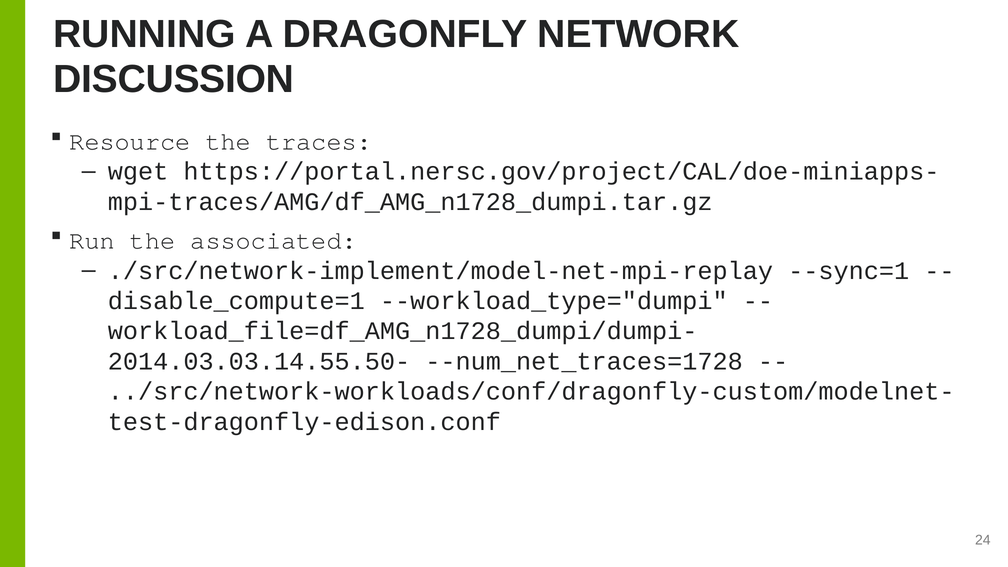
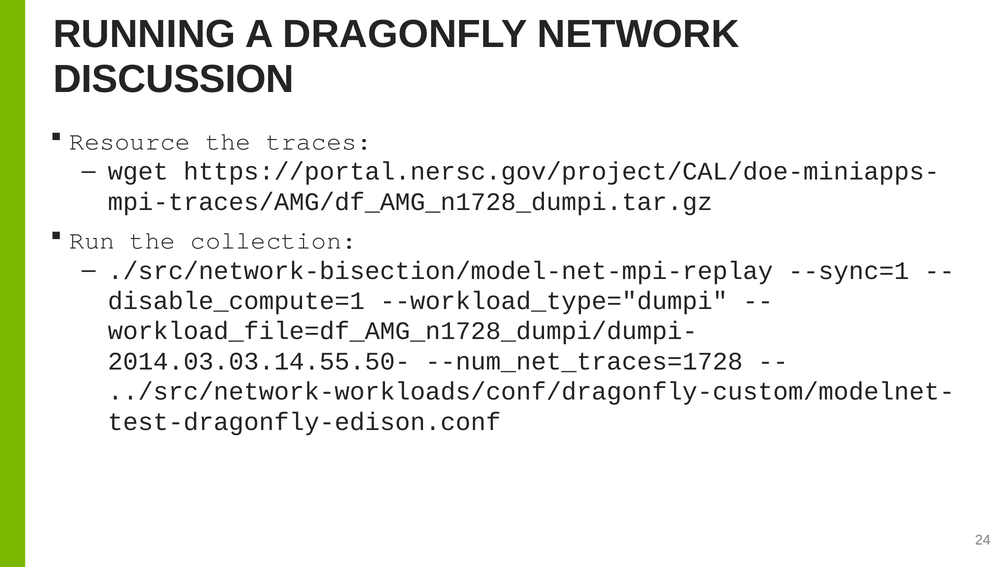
associated: associated -> collection
./src/network-implement/model-net-mpi-replay: ./src/network-implement/model-net-mpi-replay -> ./src/network-bisection/model-net-mpi-replay
